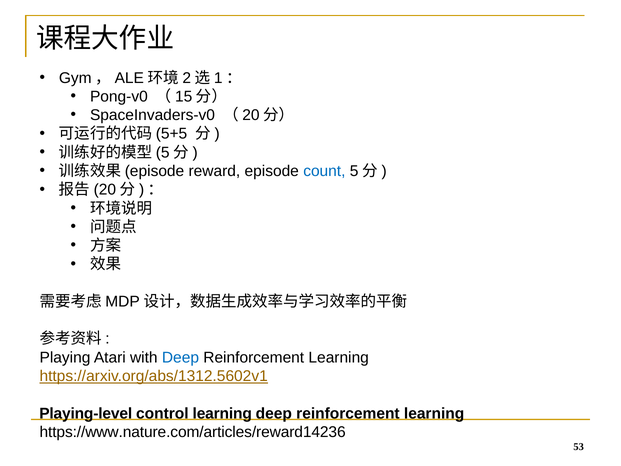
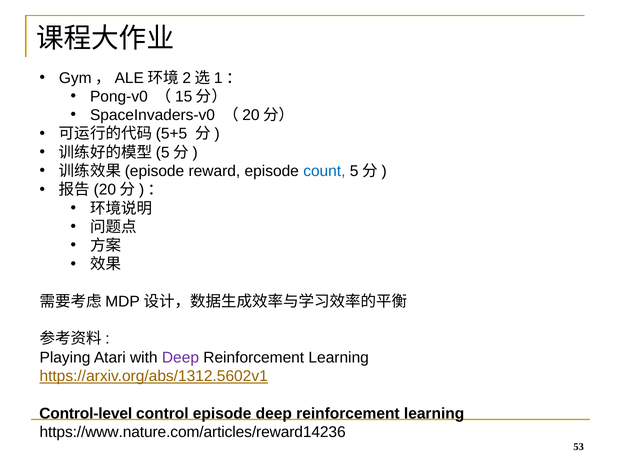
Deep at (180, 357) colour: blue -> purple
Playing-level: Playing-level -> Control-level
control learning: learning -> episode
